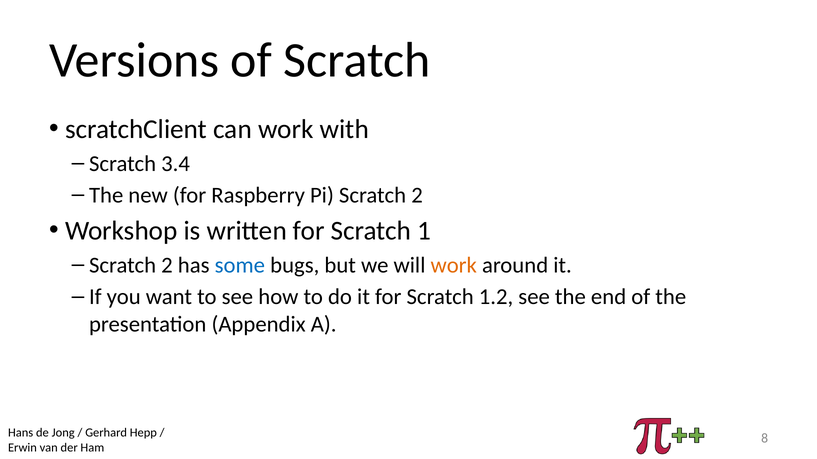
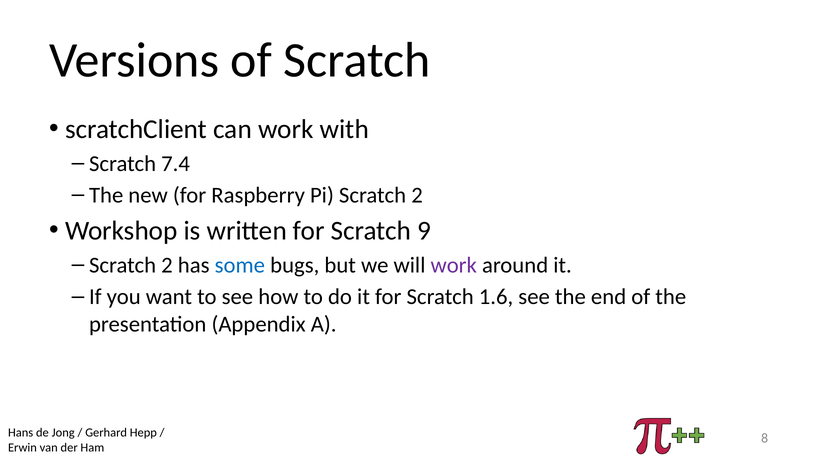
3.4: 3.4 -> 7.4
1: 1 -> 9
work at (454, 265) colour: orange -> purple
1.2: 1.2 -> 1.6
